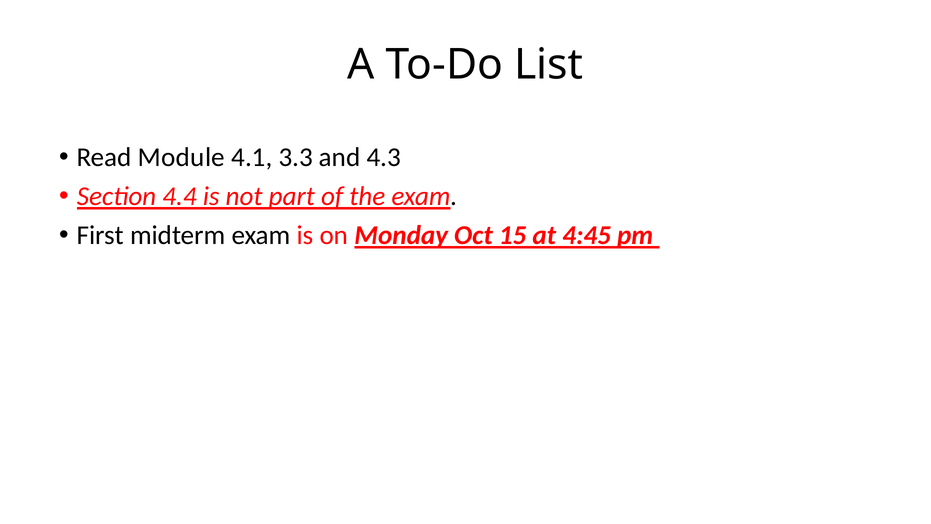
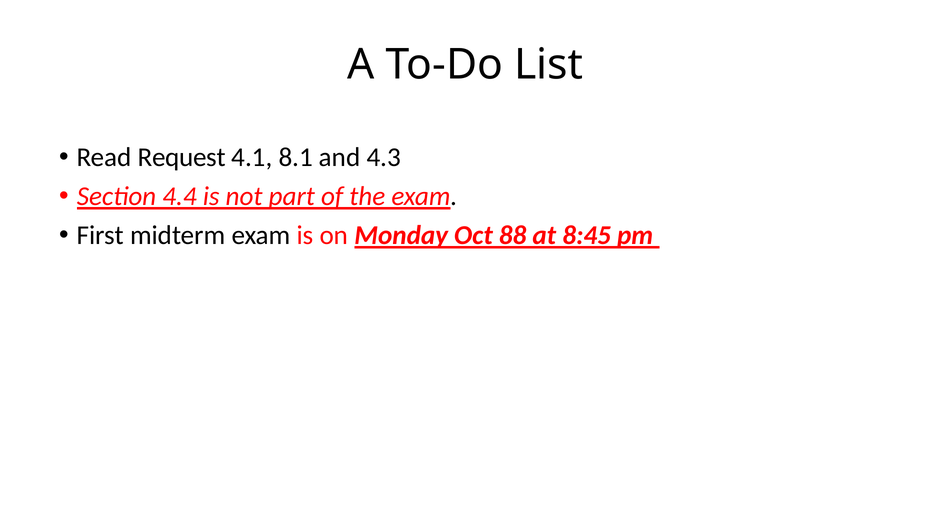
Module: Module -> Request
3.3: 3.3 -> 8.1
15: 15 -> 88
4:45: 4:45 -> 8:45
